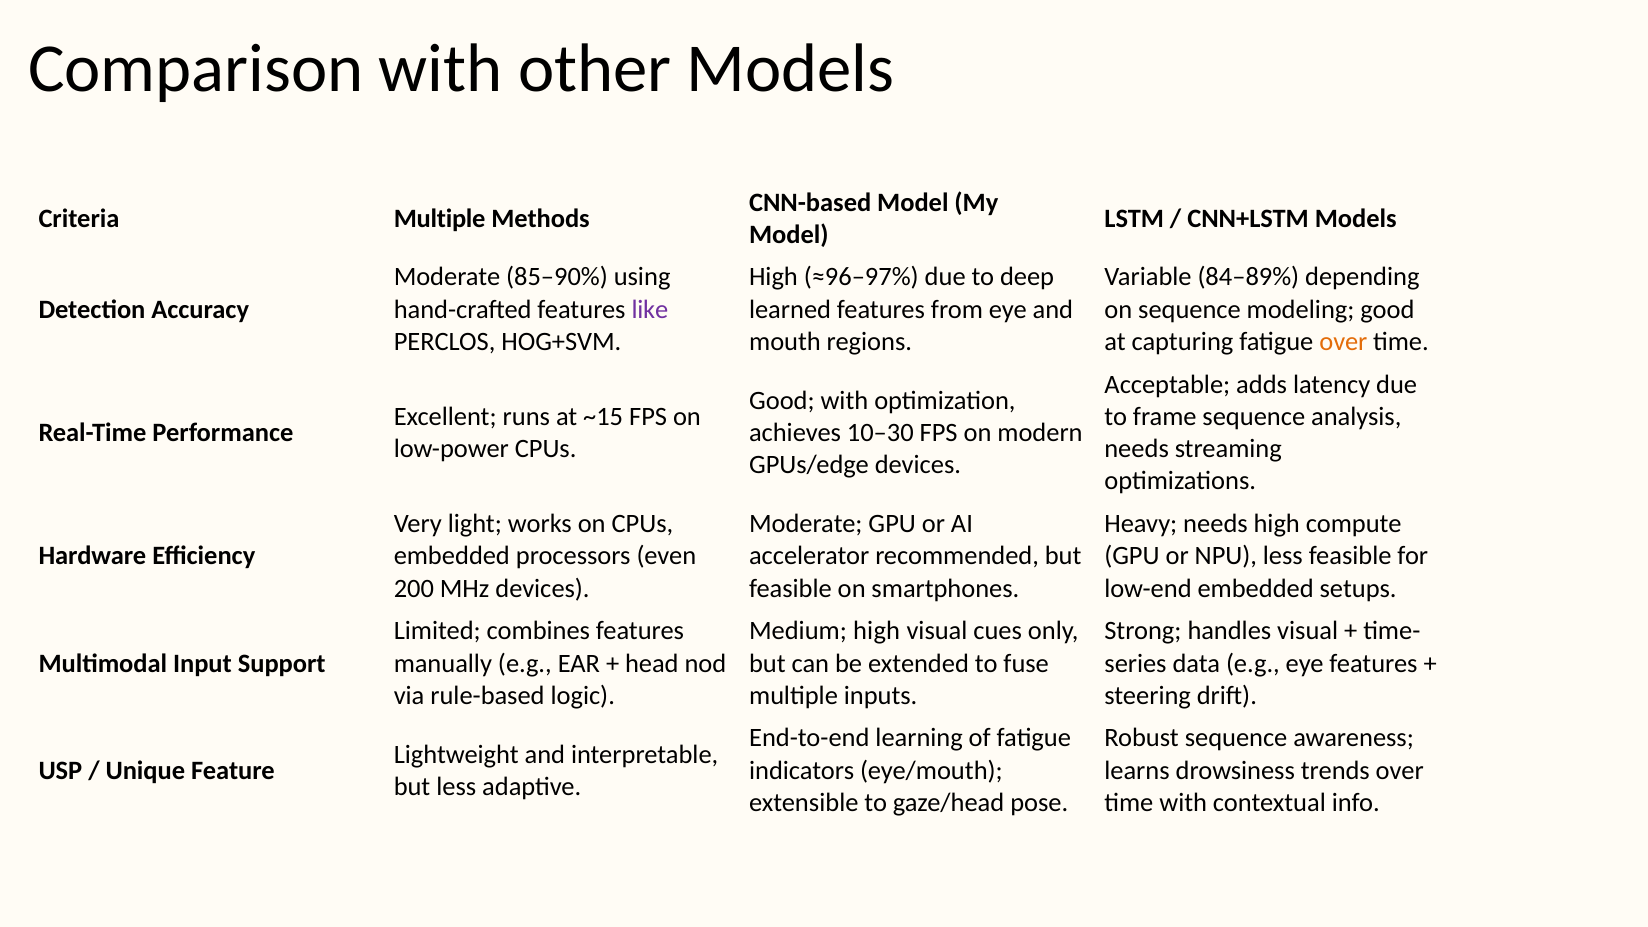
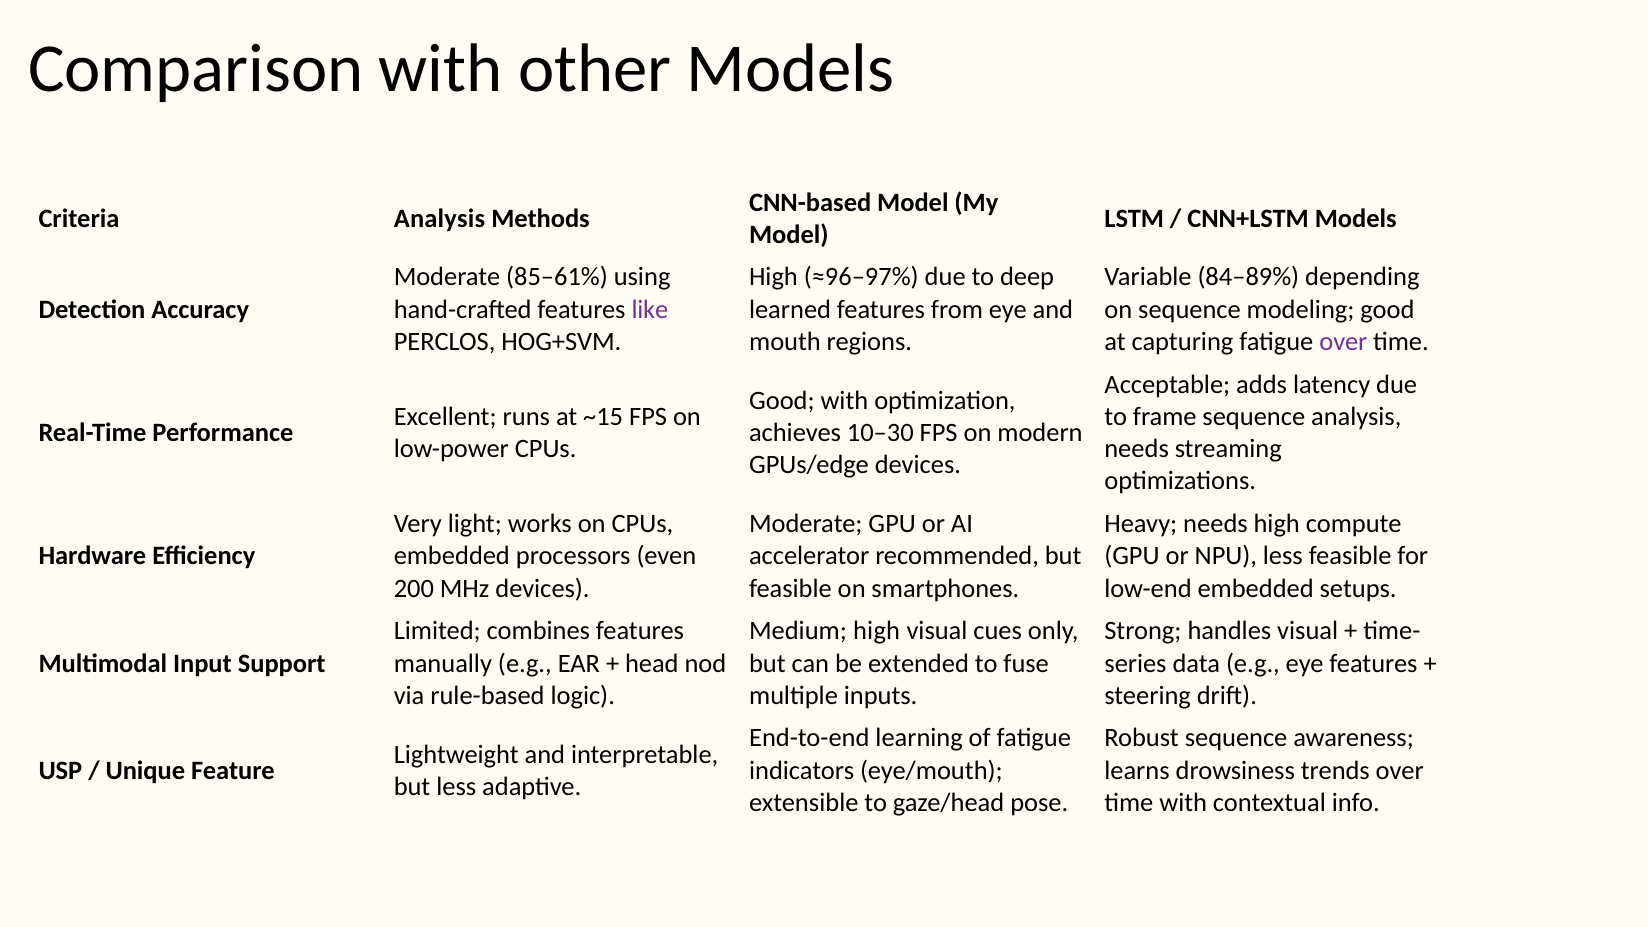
Criteria Multiple: Multiple -> Analysis
85–90%: 85–90% -> 85–61%
over at (1343, 342) colour: orange -> purple
